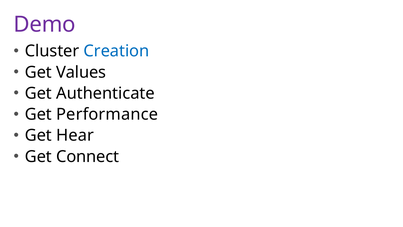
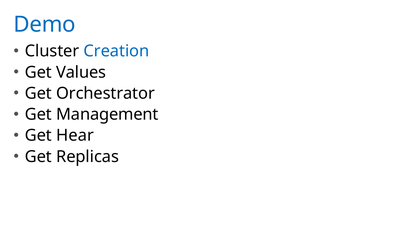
Demo colour: purple -> blue
Authenticate: Authenticate -> Orchestrator
Performance: Performance -> Management
Connect: Connect -> Replicas
